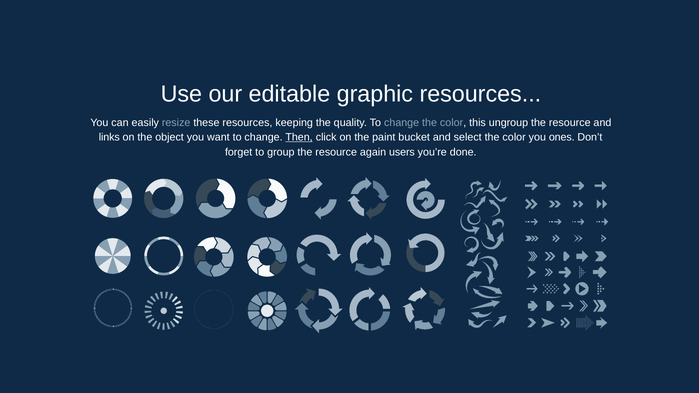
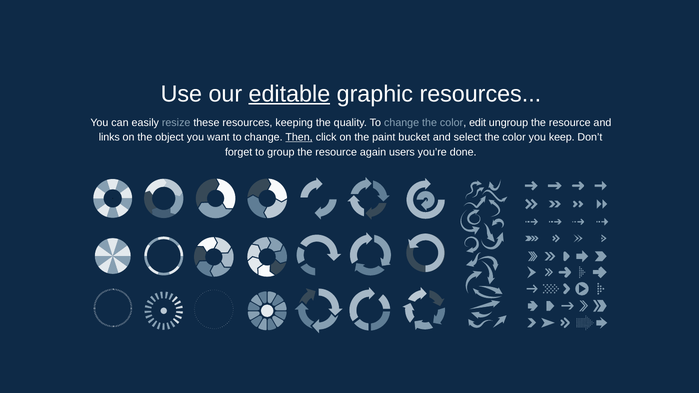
editable underline: none -> present
this: this -> edit
ones: ones -> keep
